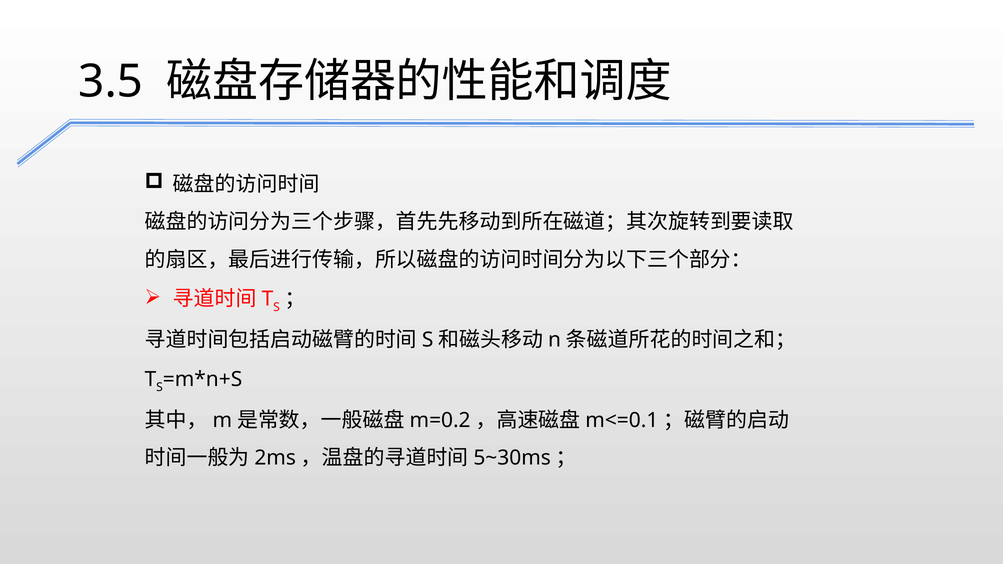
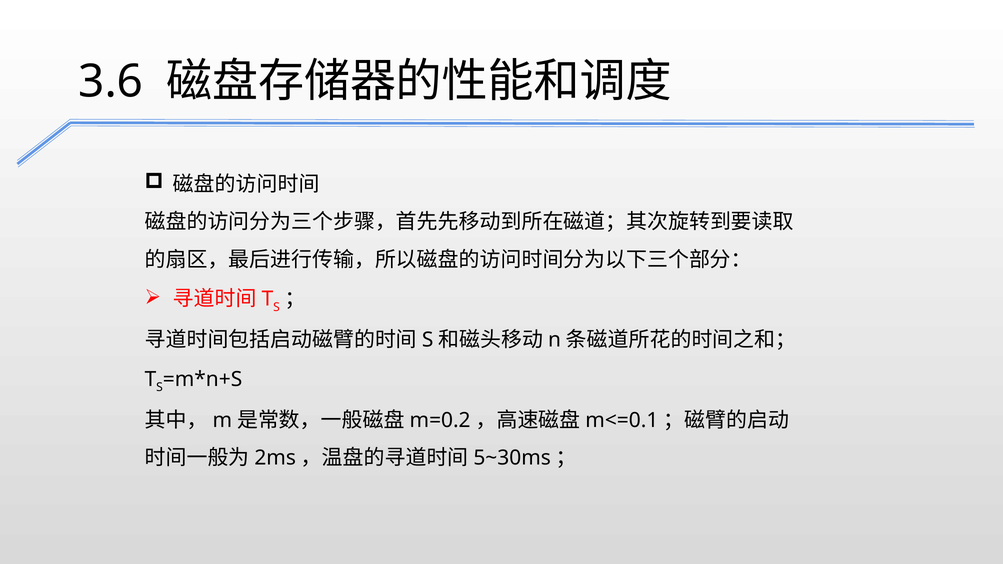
3.5: 3.5 -> 3.6
